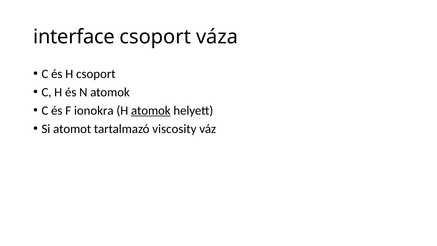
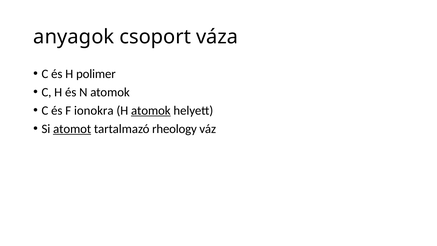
interface: interface -> anyagok
H csoport: csoport -> polimer
atomot underline: none -> present
viscosity: viscosity -> rheology
